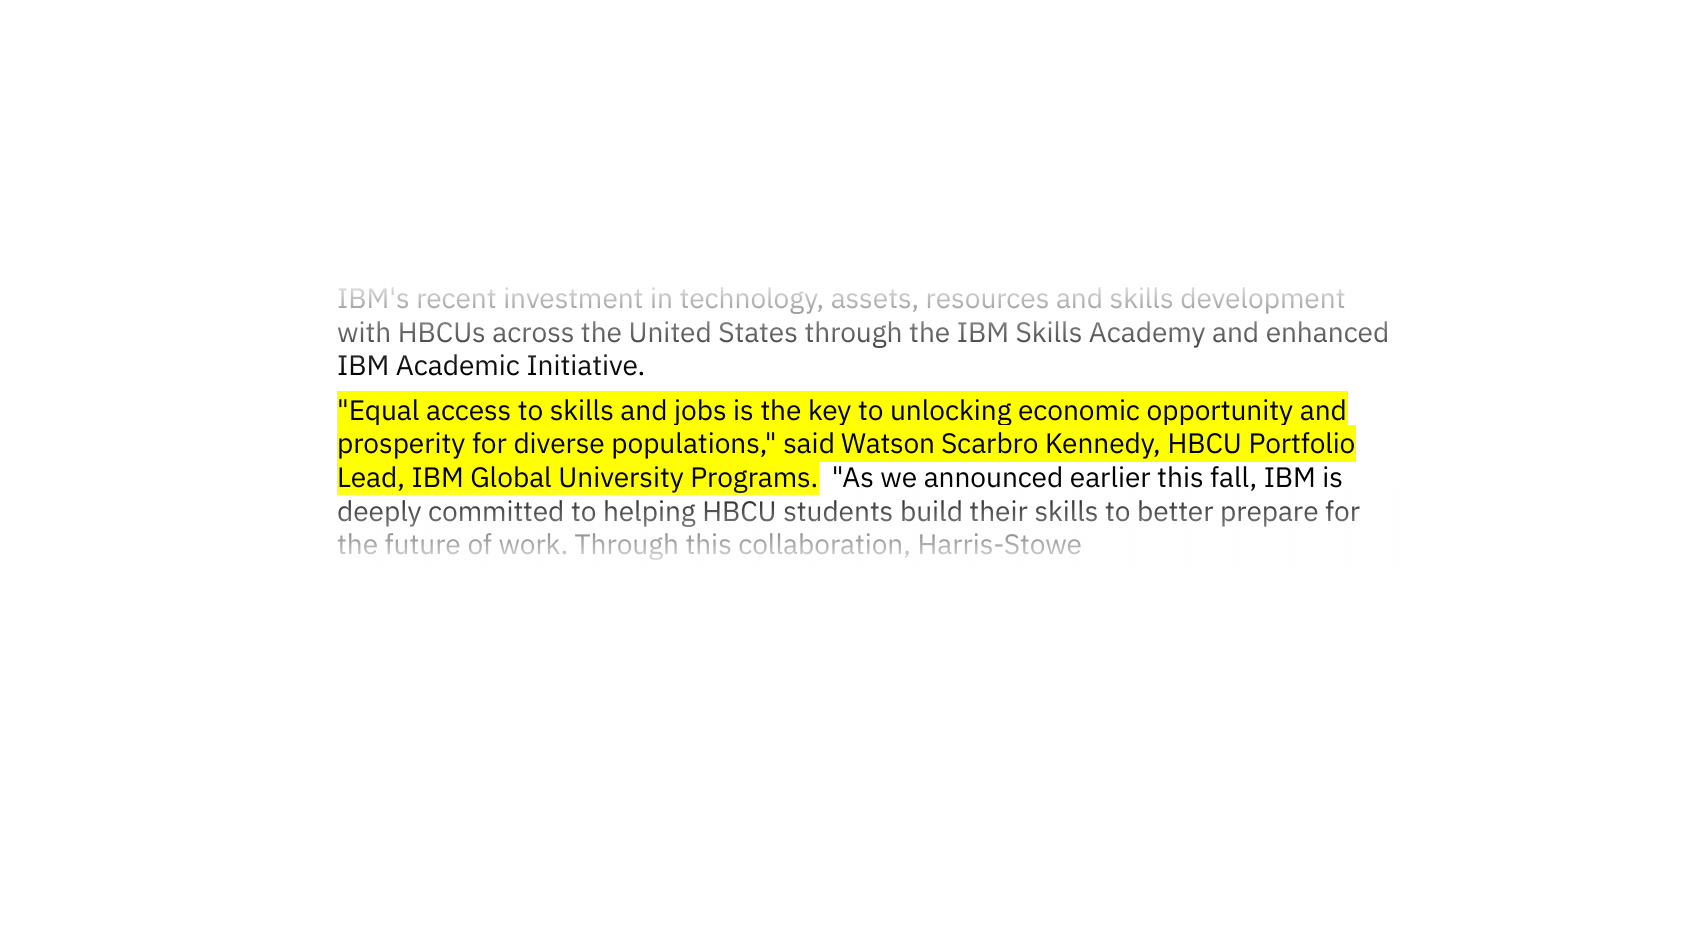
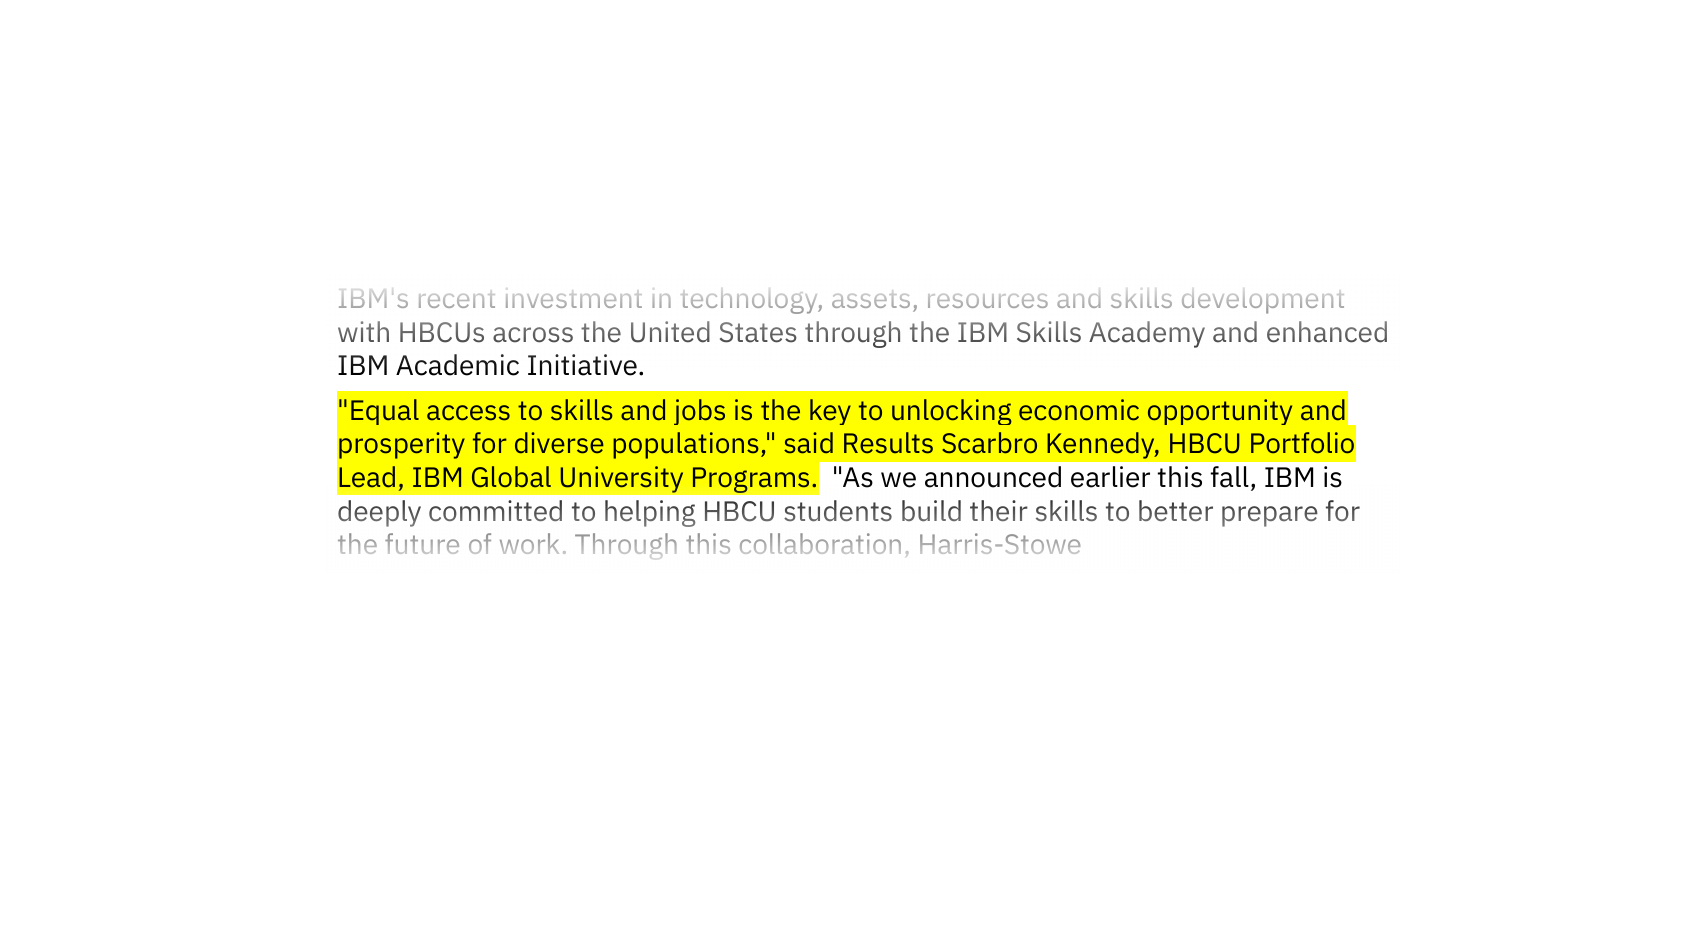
Watson: Watson -> Results
